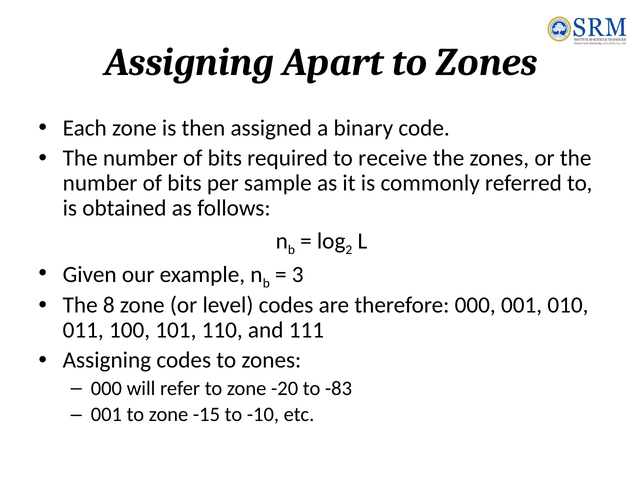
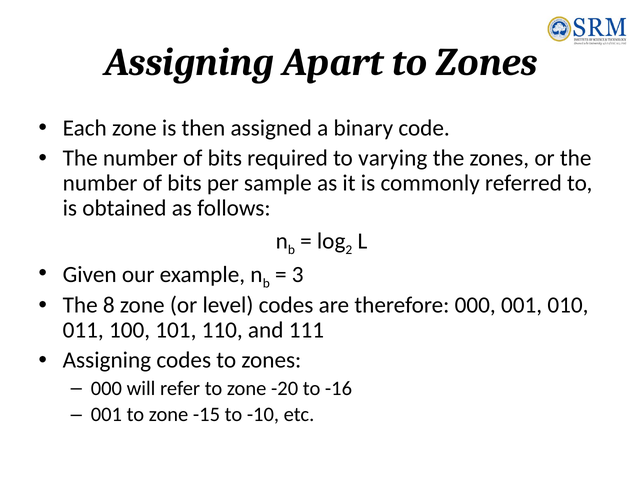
receive: receive -> varying
-83: -83 -> -16
